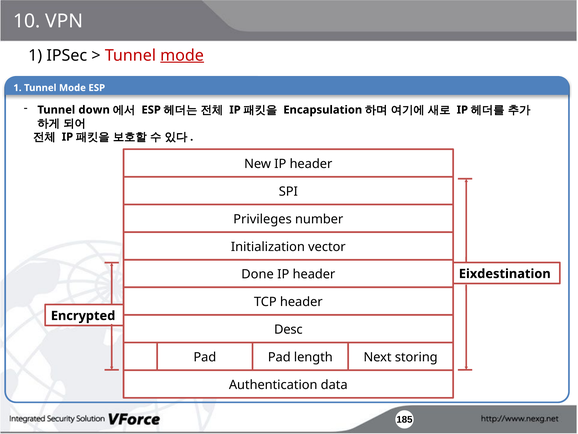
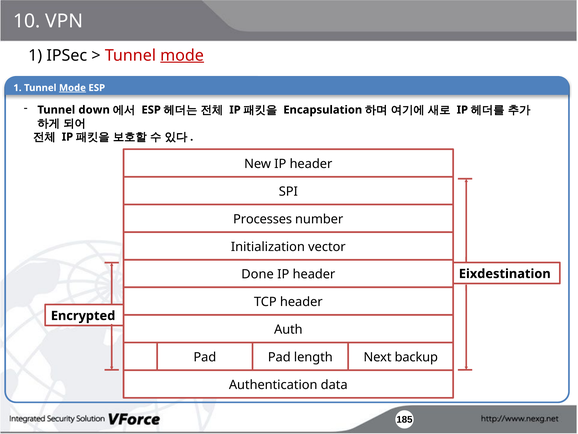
Mode at (72, 88) underline: none -> present
Privileges: Privileges -> Processes
Desc: Desc -> Auth
storing: storing -> backup
